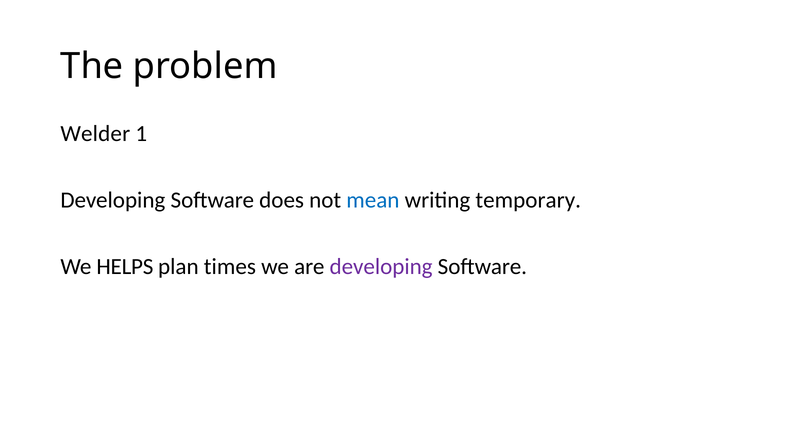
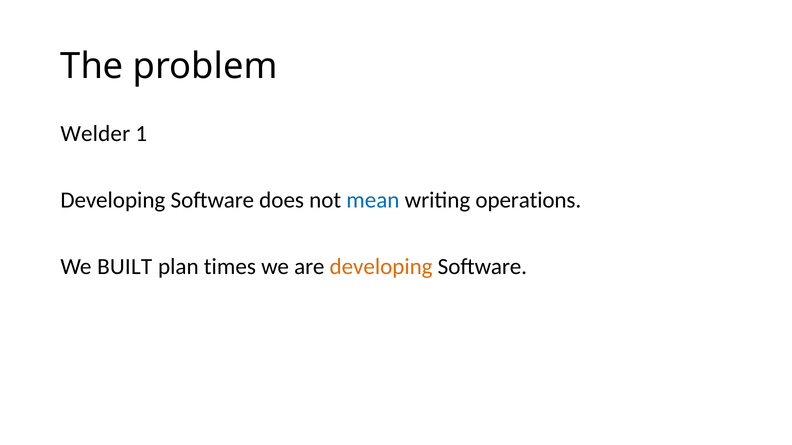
temporary: temporary -> operations
HELPS: HELPS -> BUILT
developing at (381, 267) colour: purple -> orange
